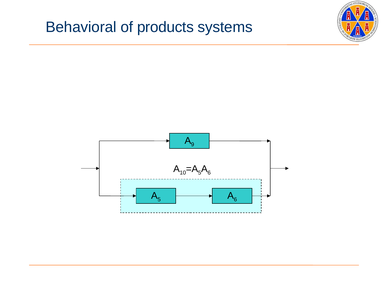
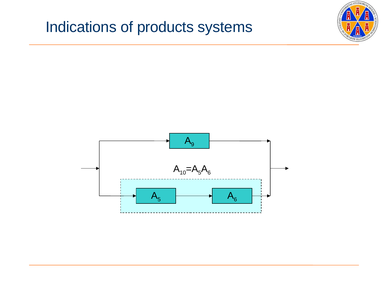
Behavioral: Behavioral -> Indications
